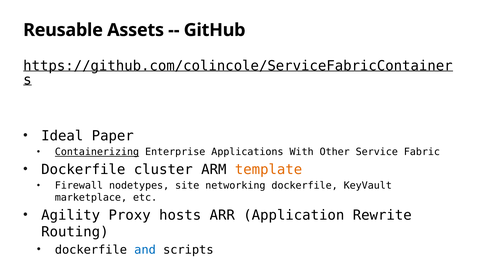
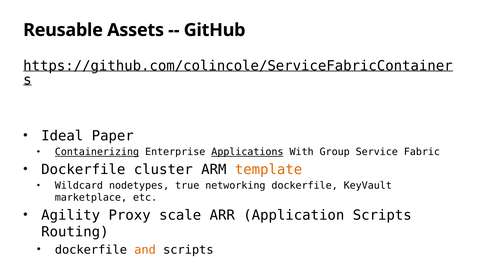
Applications underline: none -> present
Other: Other -> Group
Firewall: Firewall -> Wildcard
site: site -> true
hosts: hosts -> scale
Application Rewrite: Rewrite -> Scripts
and colour: blue -> orange
